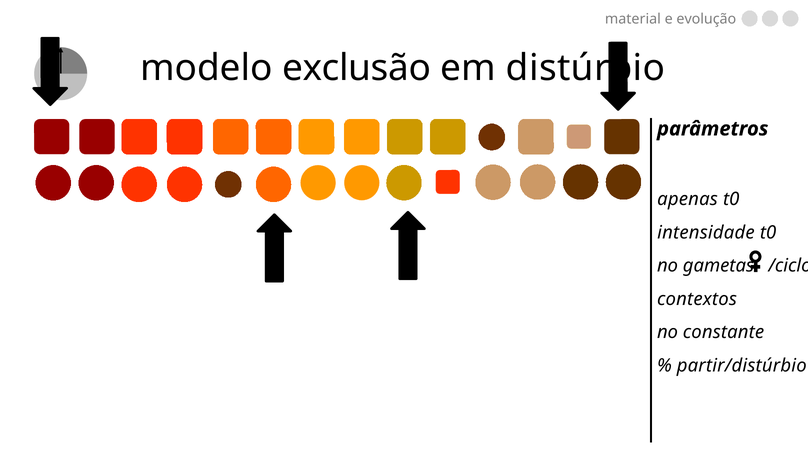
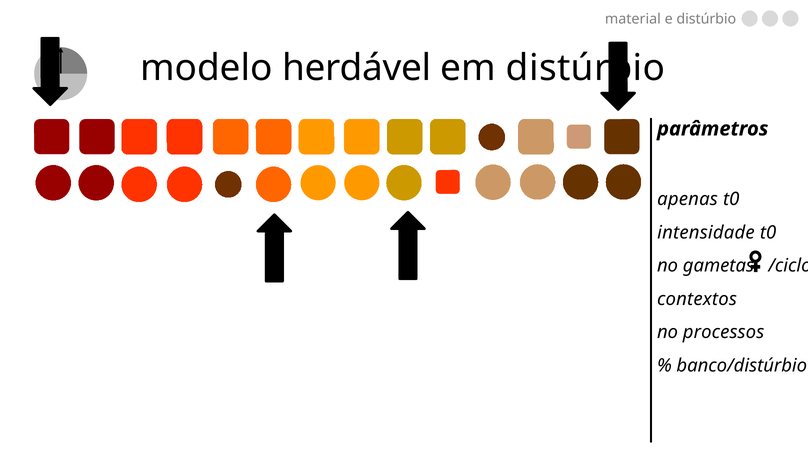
e evolução: evolução -> distúrbio
exclusão: exclusão -> herdável
constante: constante -> processos
partir/distúrbio: partir/distúrbio -> banco/distúrbio
